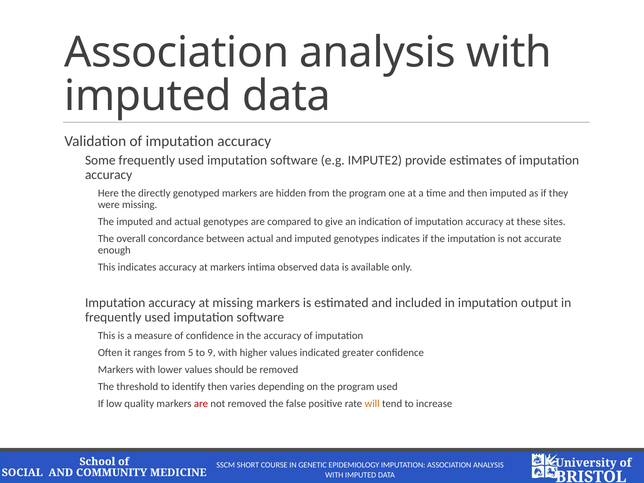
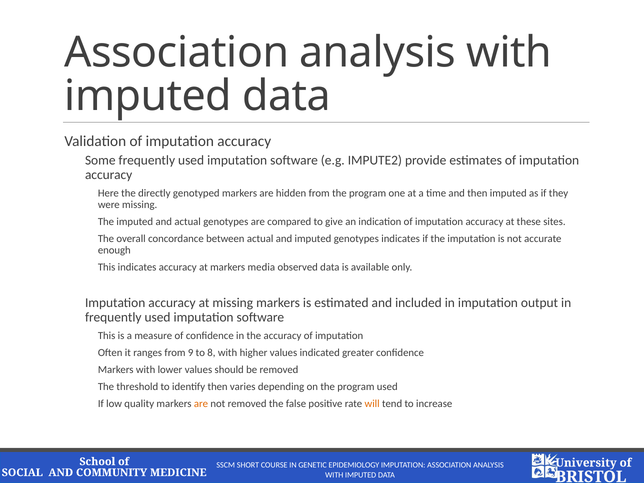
intima: intima -> media
5: 5 -> 9
9: 9 -> 8
are at (201, 404) colour: red -> orange
